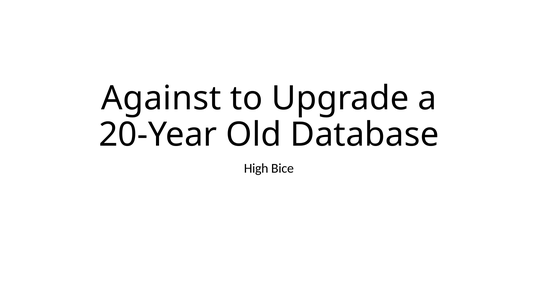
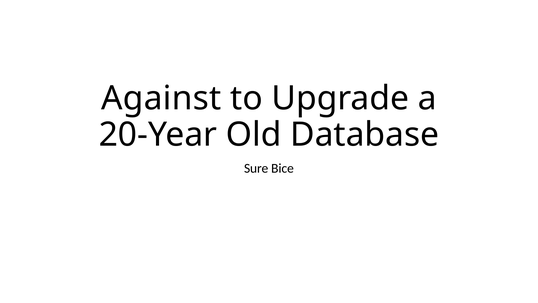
High: High -> Sure
